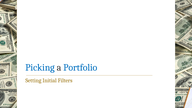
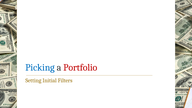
Portfolio colour: blue -> red
